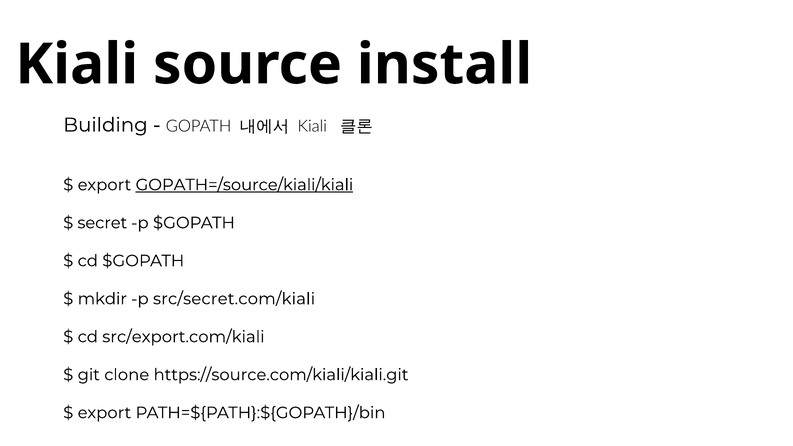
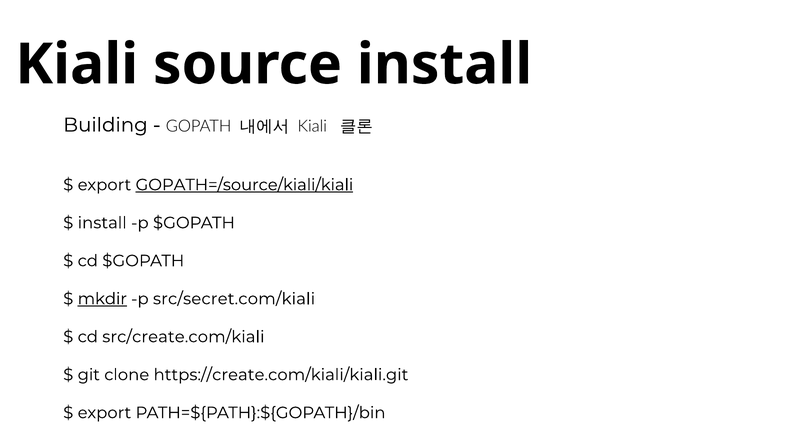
secret at (102, 223): secret -> install
mkdir underline: none -> present
src/export.com/kiali: src/export.com/kiali -> src/create.com/kiali
https://source.com/kiali/kiali.git: https://source.com/kiali/kiali.git -> https://create.com/kiali/kiali.git
